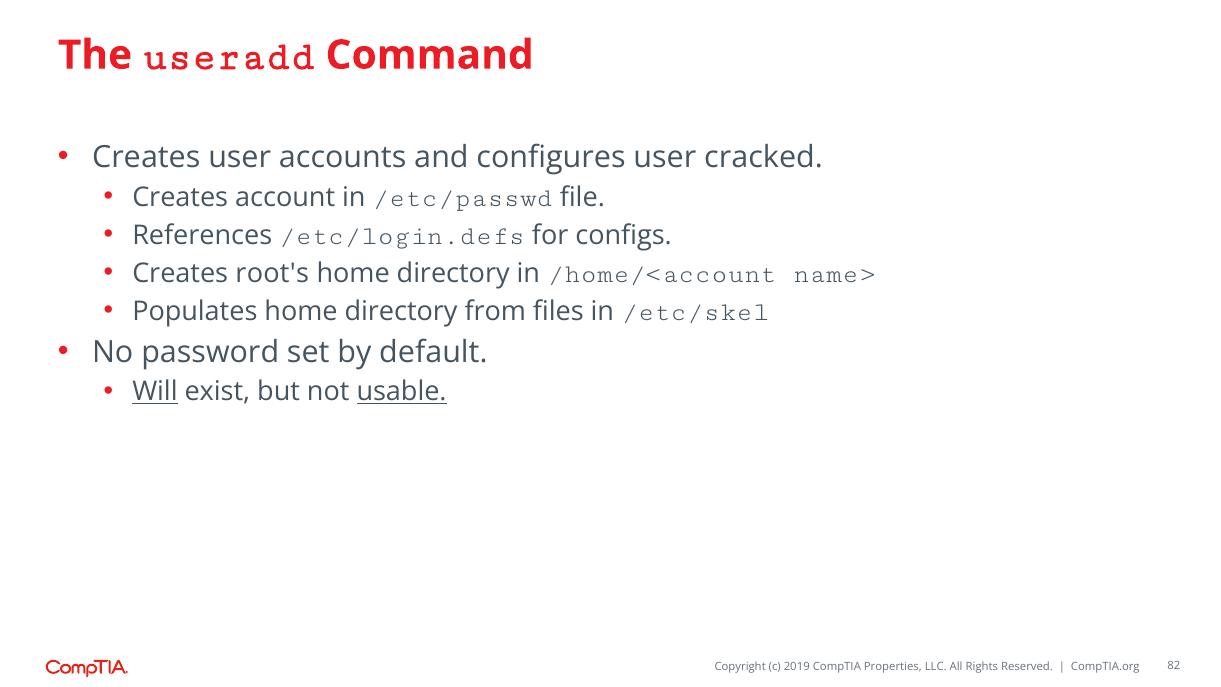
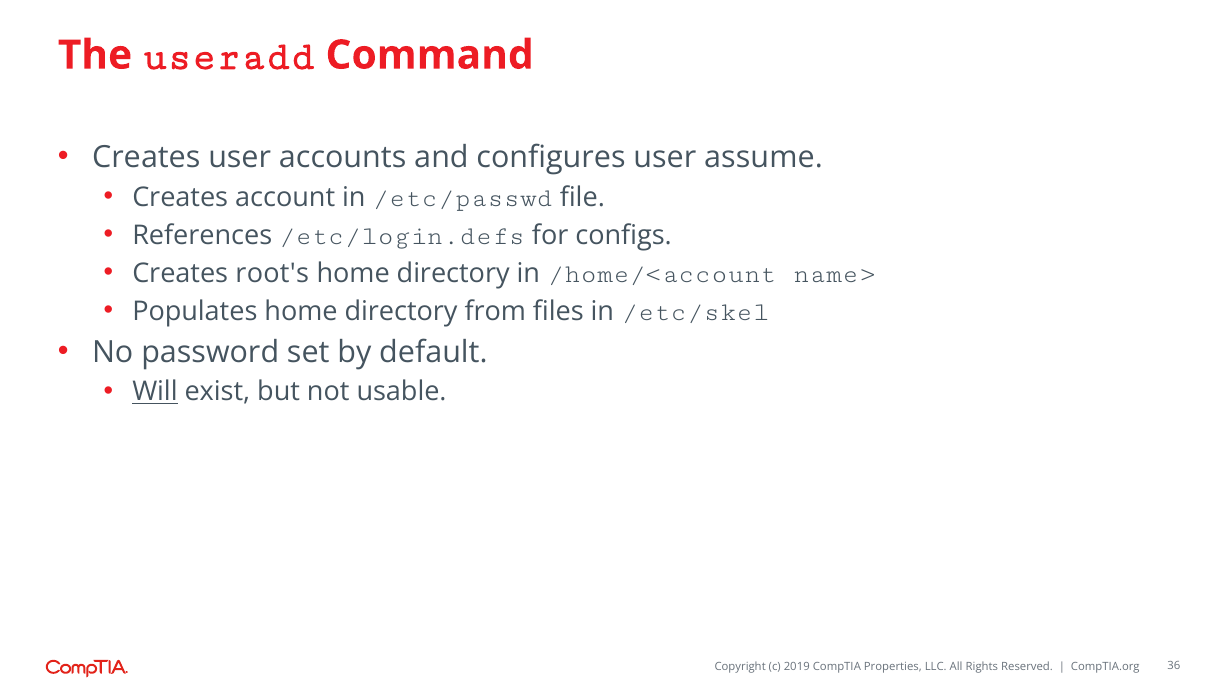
cracked: cracked -> assume
usable underline: present -> none
82: 82 -> 36
